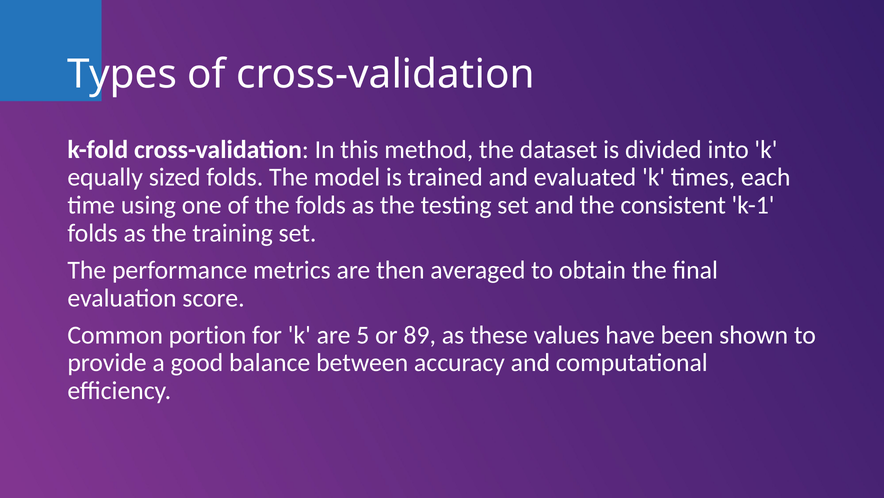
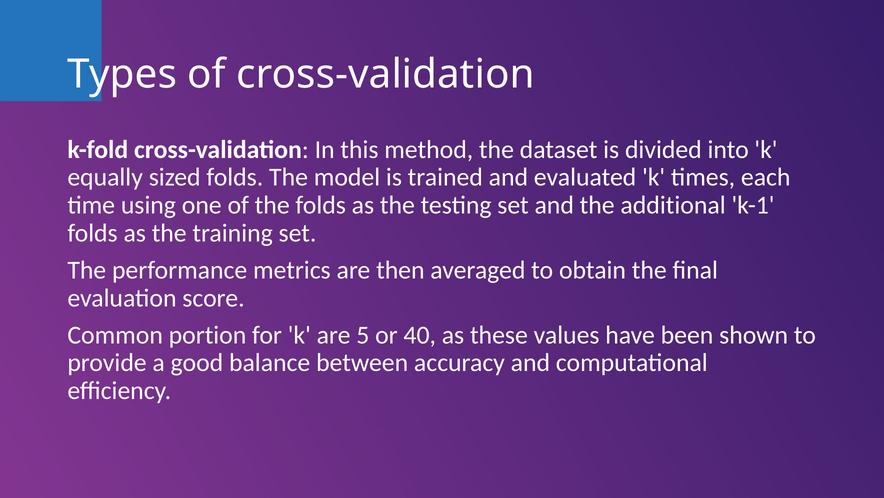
consistent: consistent -> additional
89: 89 -> 40
